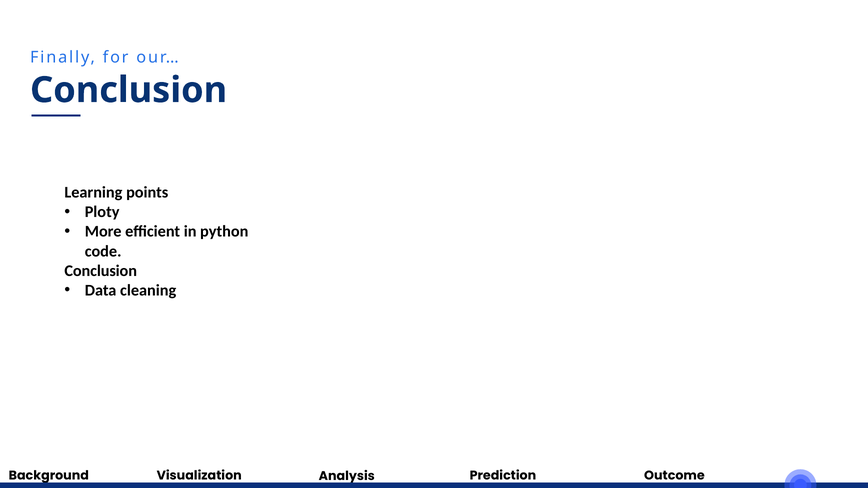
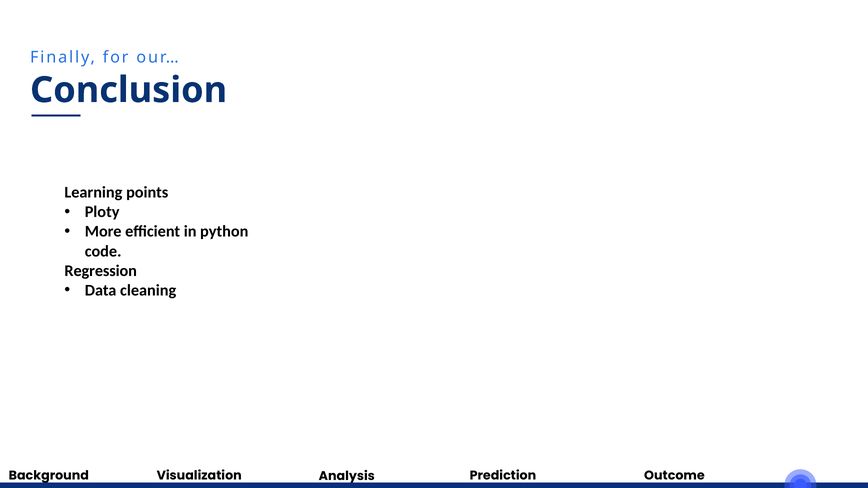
Conclusion at (101, 271): Conclusion -> Regression
